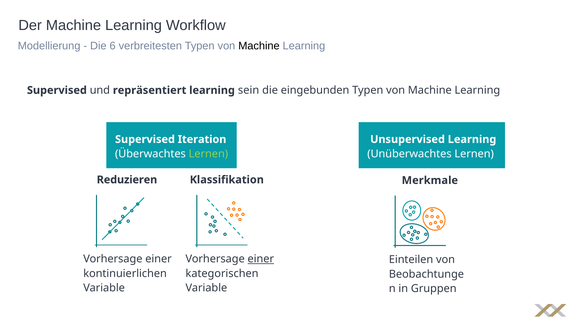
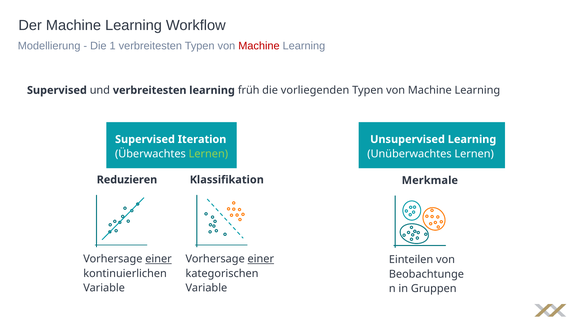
6: 6 -> 1
Machine at (259, 46) colour: black -> red
und repräsentiert: repräsentiert -> verbreitesten
sein: sein -> früh
eingebunden: eingebunden -> vorliegenden
einer at (159, 259) underline: none -> present
